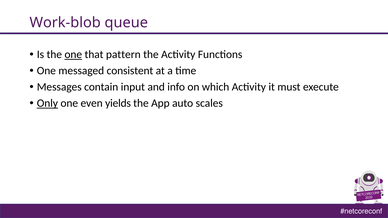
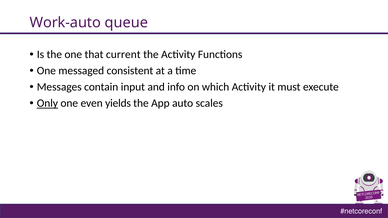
Work-blob: Work-blob -> Work-auto
one at (73, 55) underline: present -> none
pattern: pattern -> current
